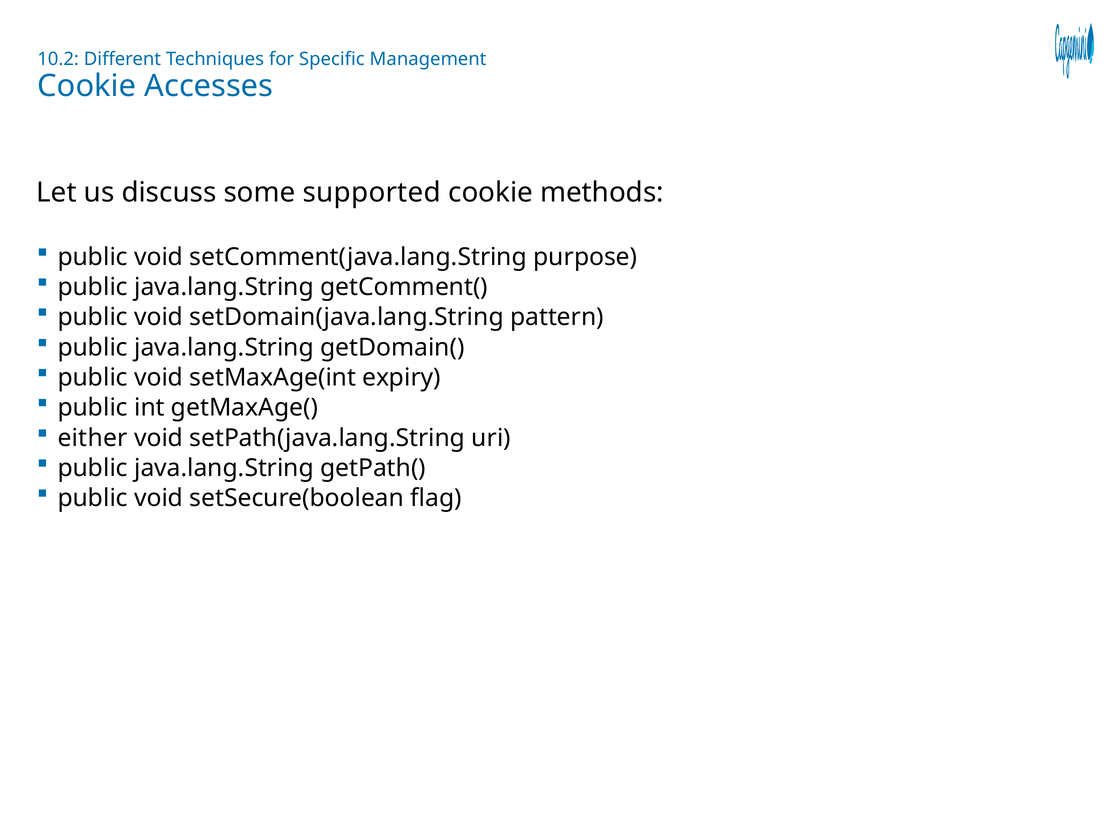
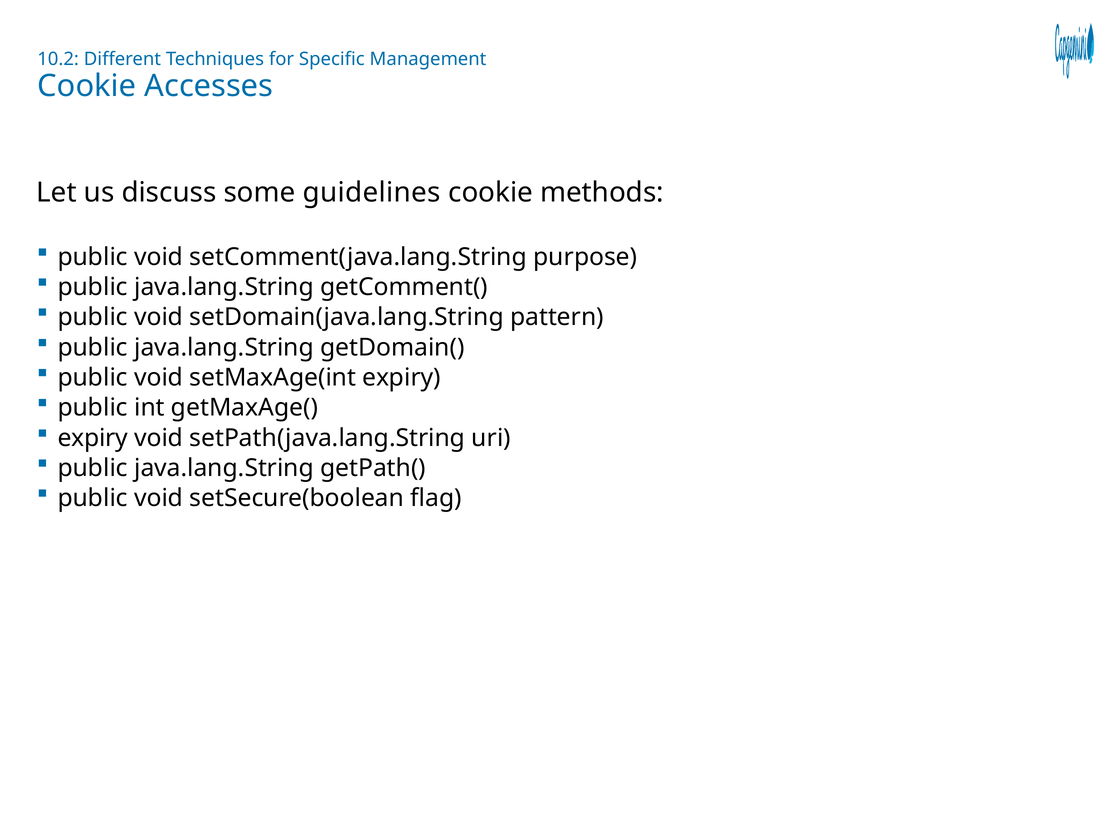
supported: supported -> guidelines
either at (93, 438): either -> expiry
